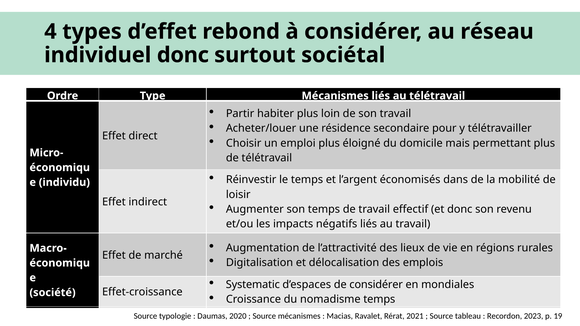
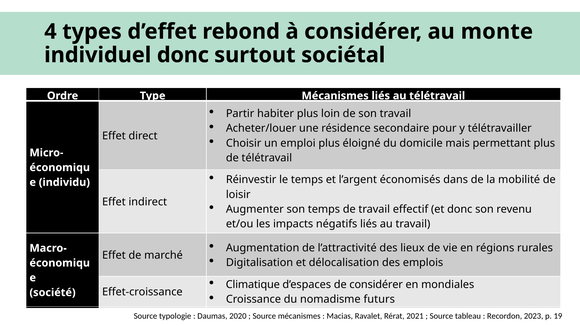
réseau: réseau -> monte
Systematic: Systematic -> Climatique
nomadisme temps: temps -> futurs
